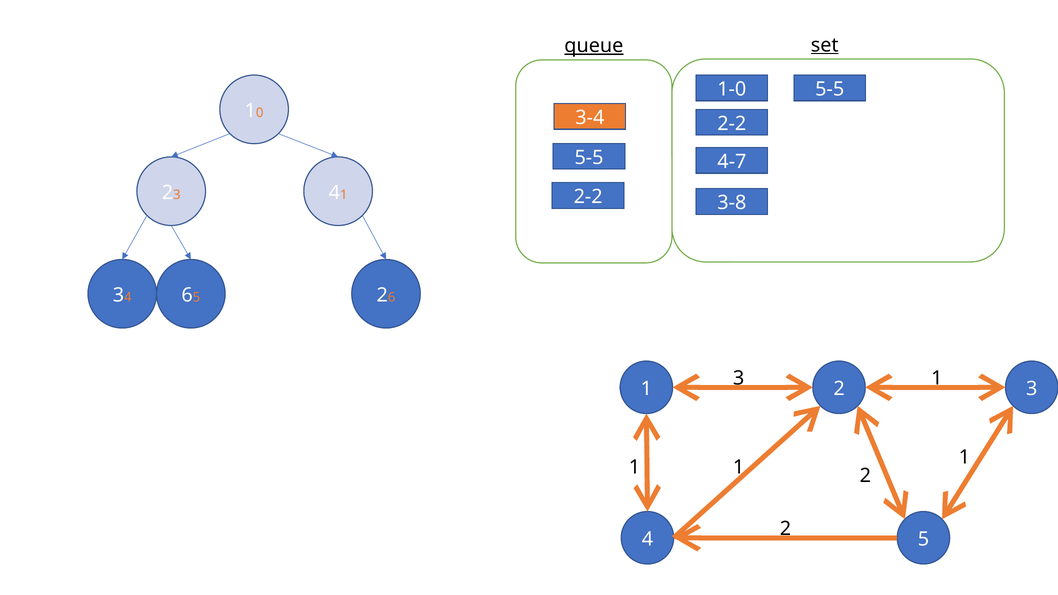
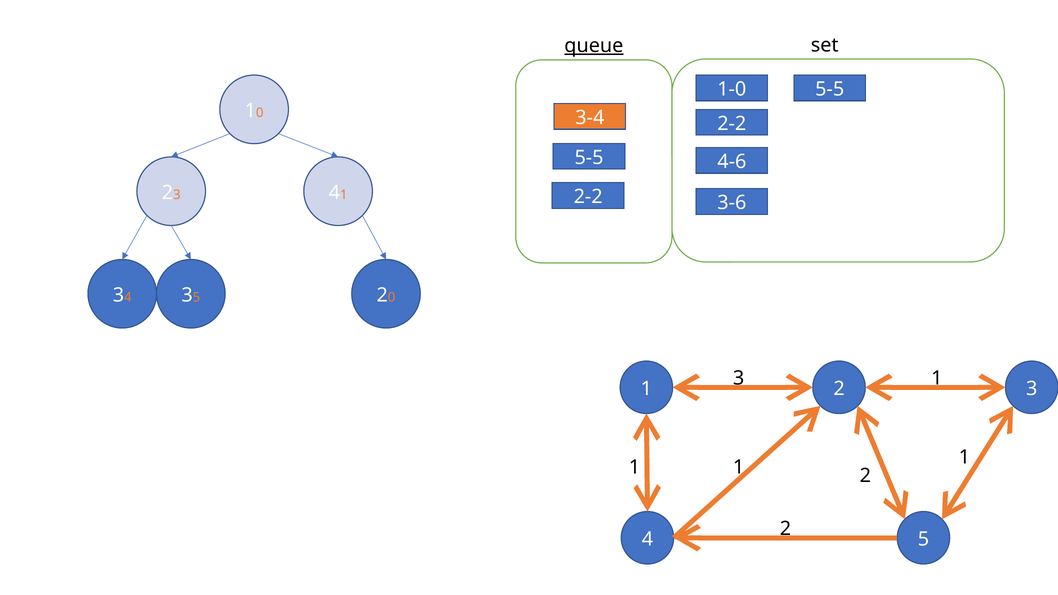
set underline: present -> none
4-7: 4-7 -> 4-6
3-8: 3-8 -> 3-6
4 6: 6 -> 3
2 6: 6 -> 0
